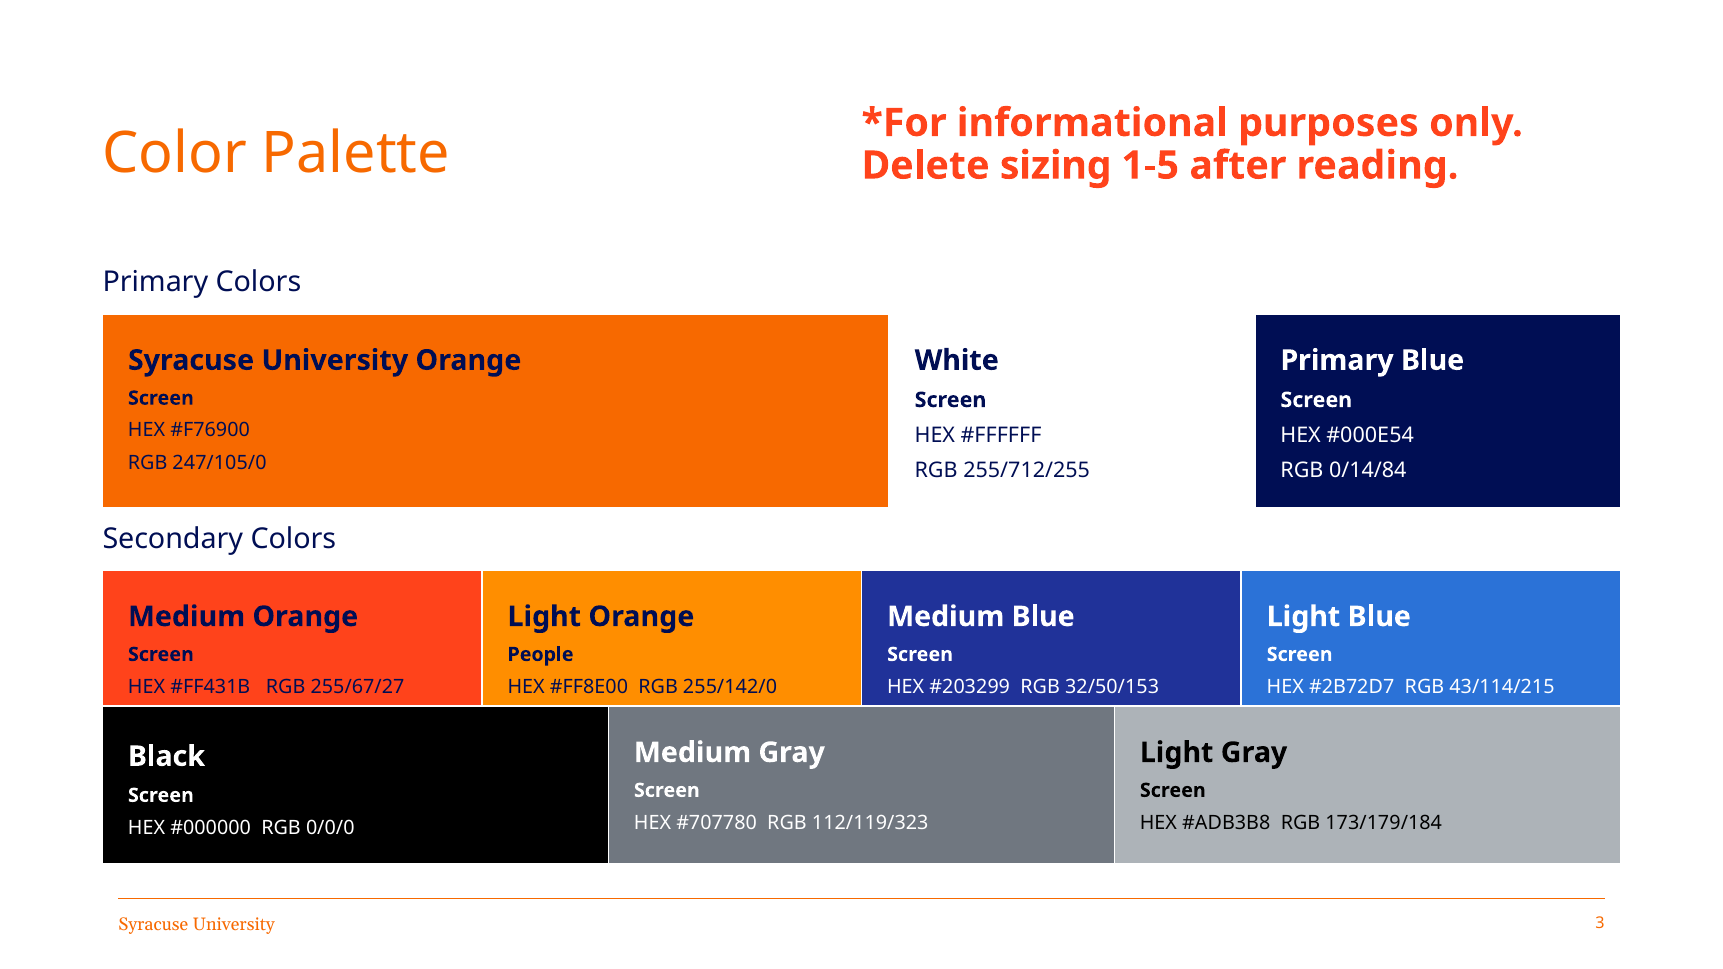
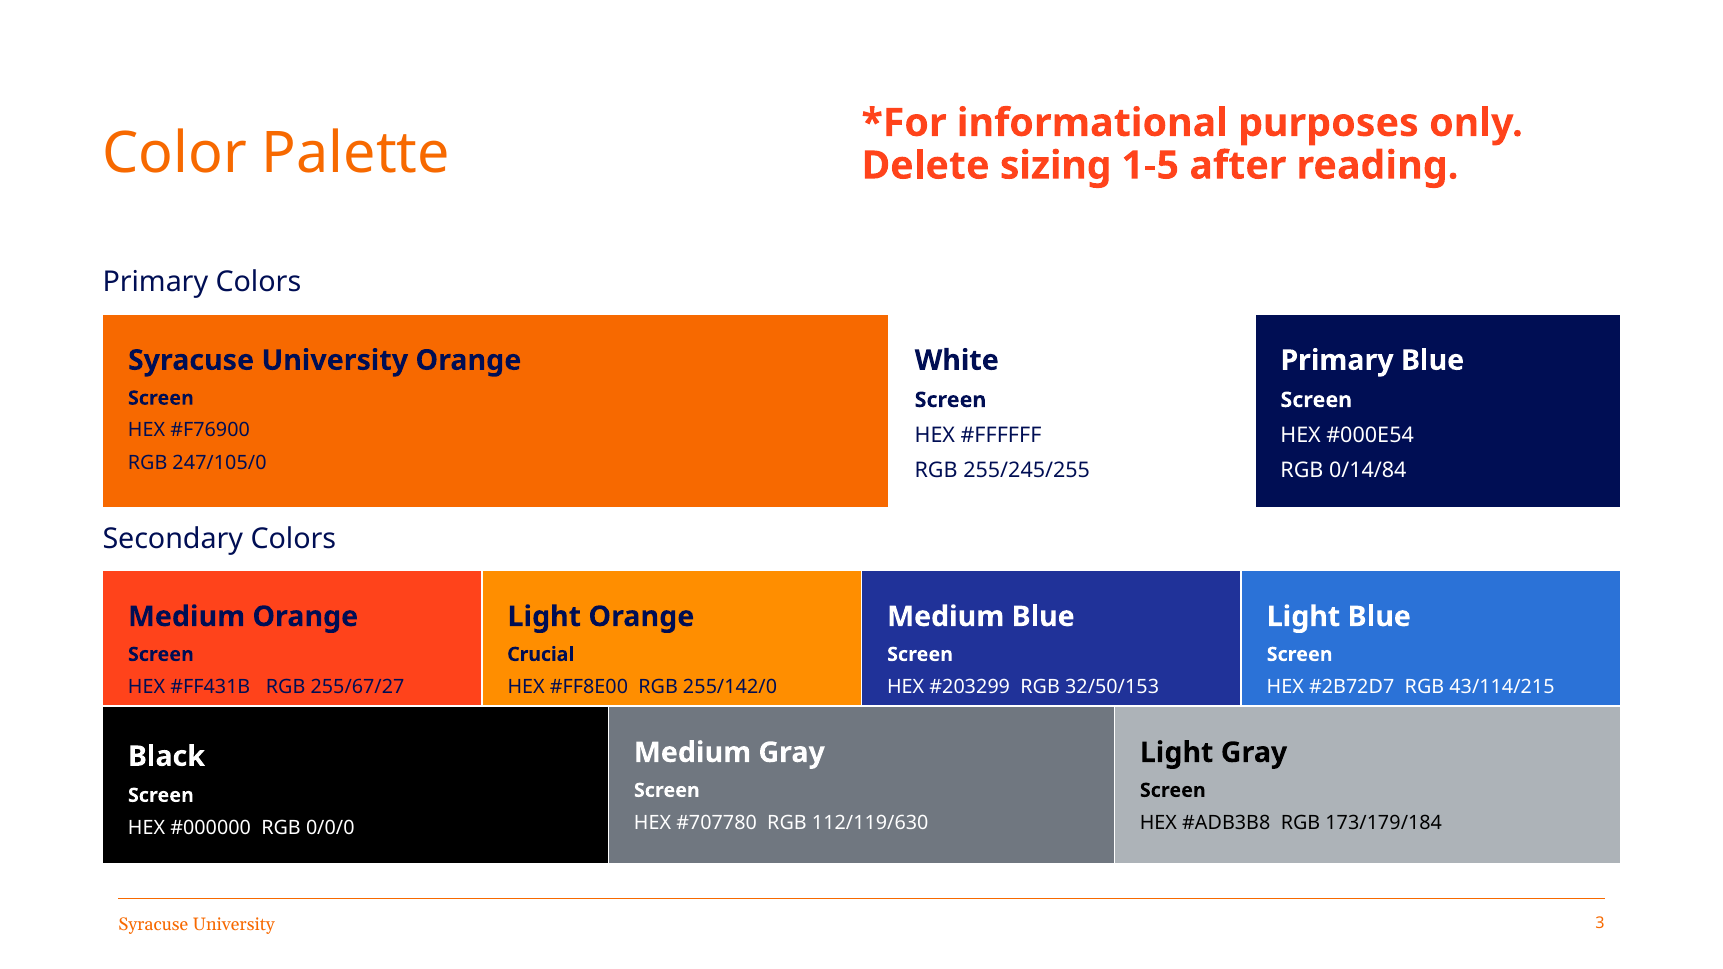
255/712/255: 255/712/255 -> 255/245/255
People: People -> Crucial
112/119/323: 112/119/323 -> 112/119/630
